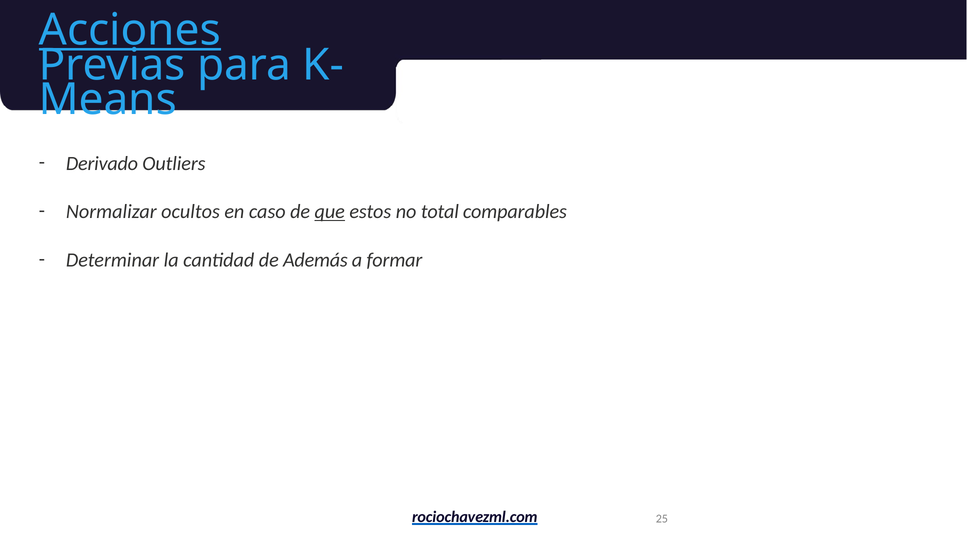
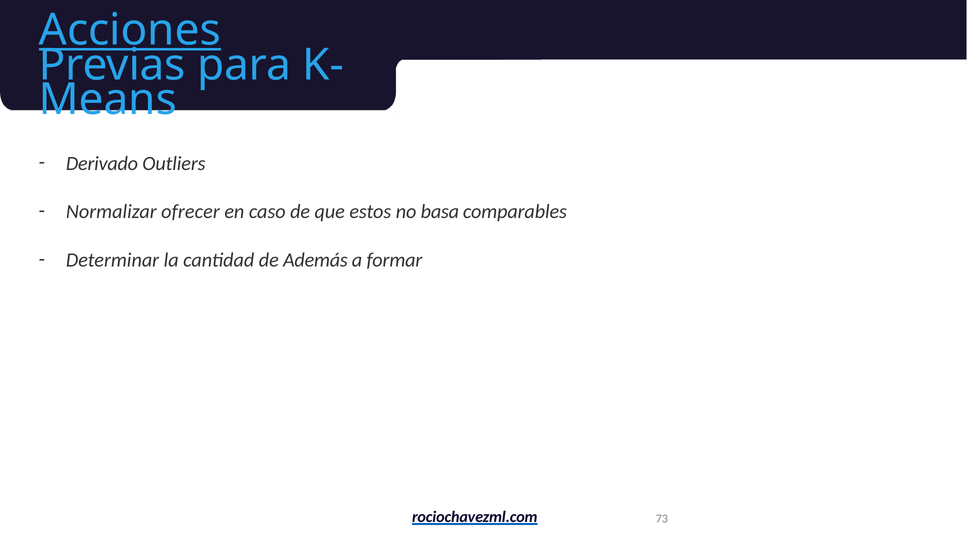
ocultos: ocultos -> ofrecer
que underline: present -> none
total: total -> basa
25: 25 -> 73
